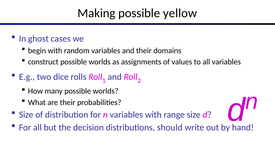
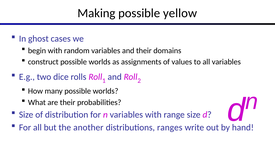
decision: decision -> another
should: should -> ranges
